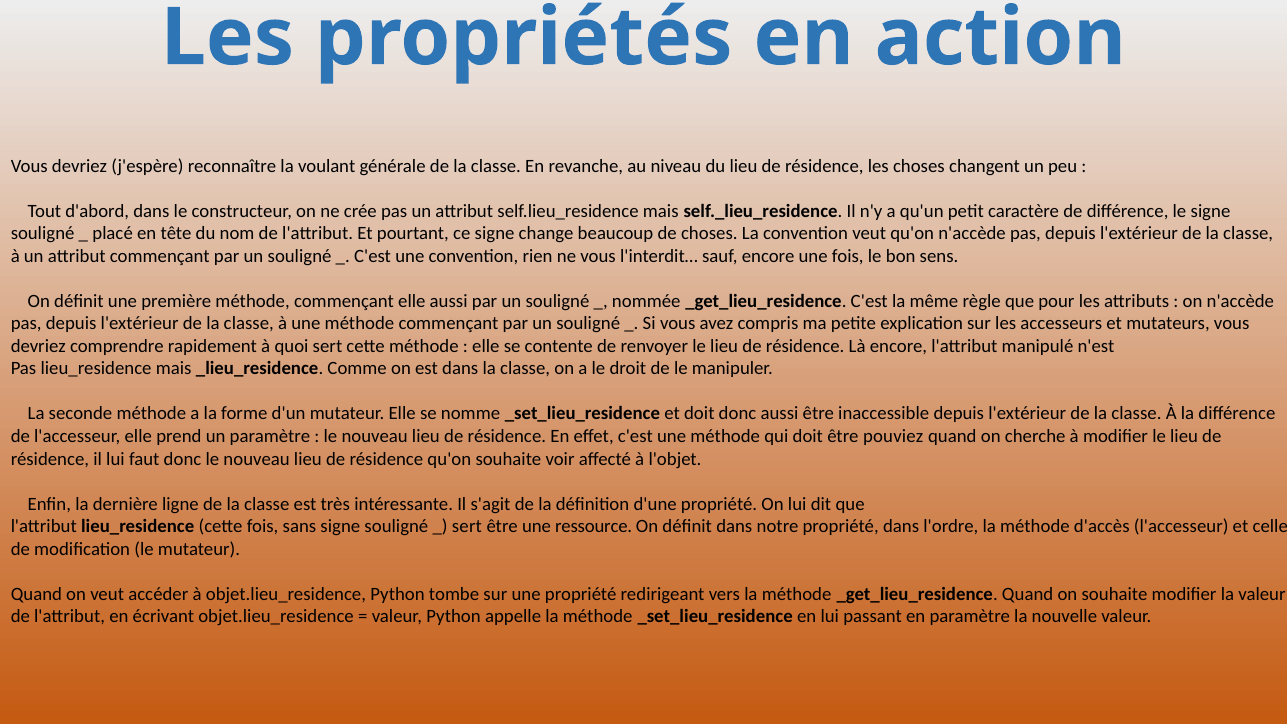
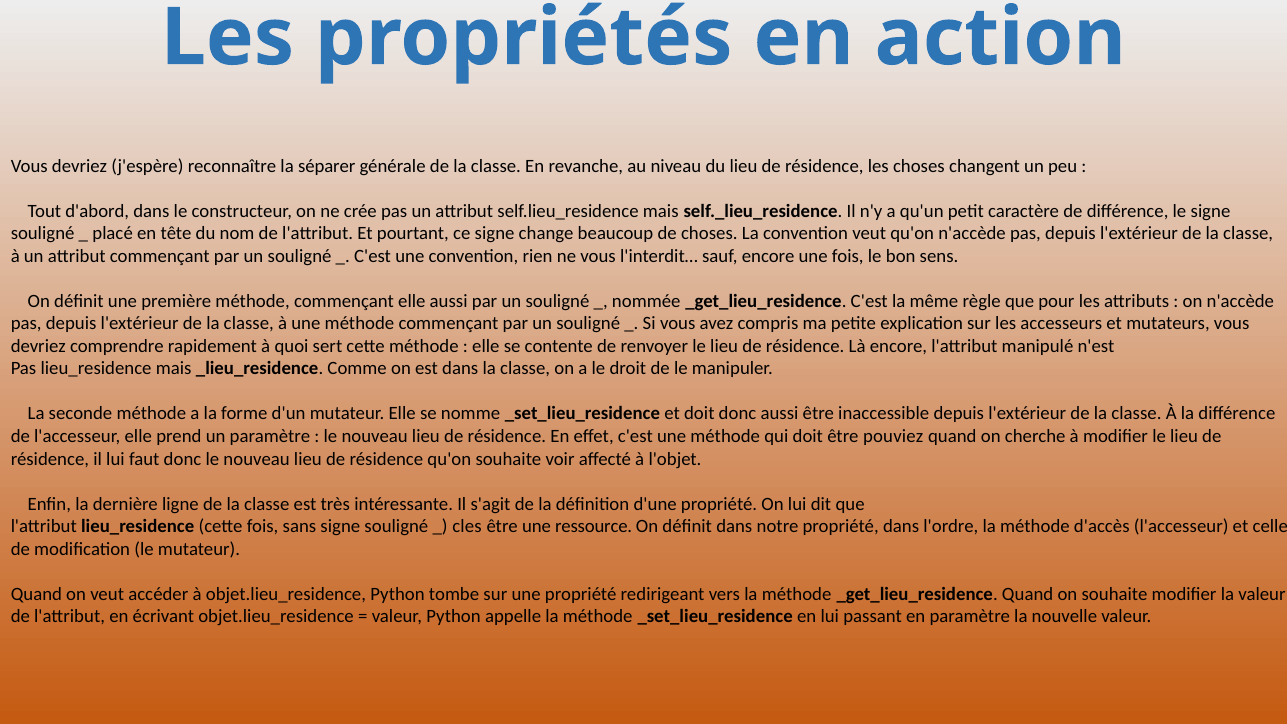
voulant: voulant -> séparer
sert at (467, 526): sert -> cles
